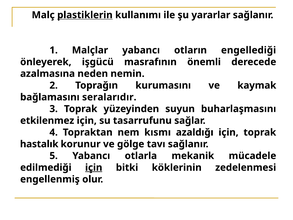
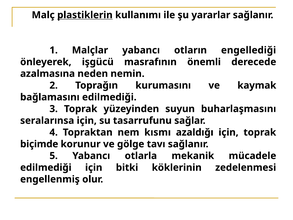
bağlamasını seralarıdır: seralarıdır -> edilmediği
etkilenmez: etkilenmez -> seralarınsa
hastalık: hastalık -> biçimde
için at (94, 167) underline: present -> none
